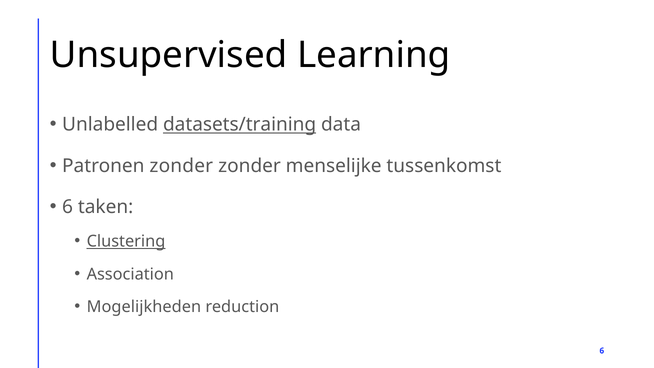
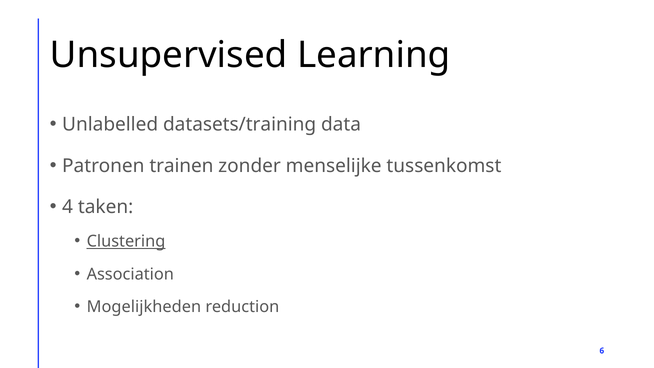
datasets/training underline: present -> none
Patronen zonder: zonder -> trainen
6 at (68, 207): 6 -> 4
